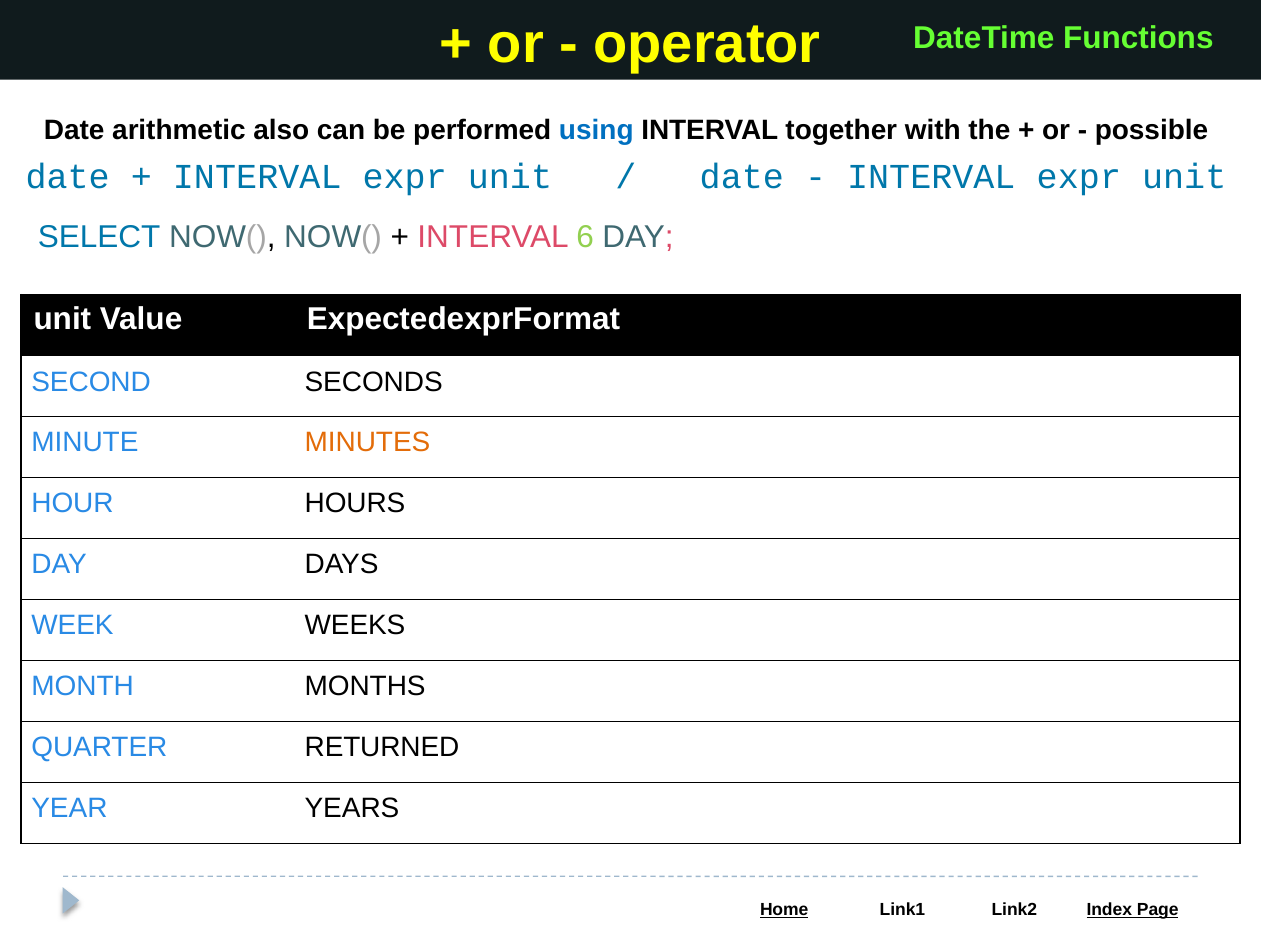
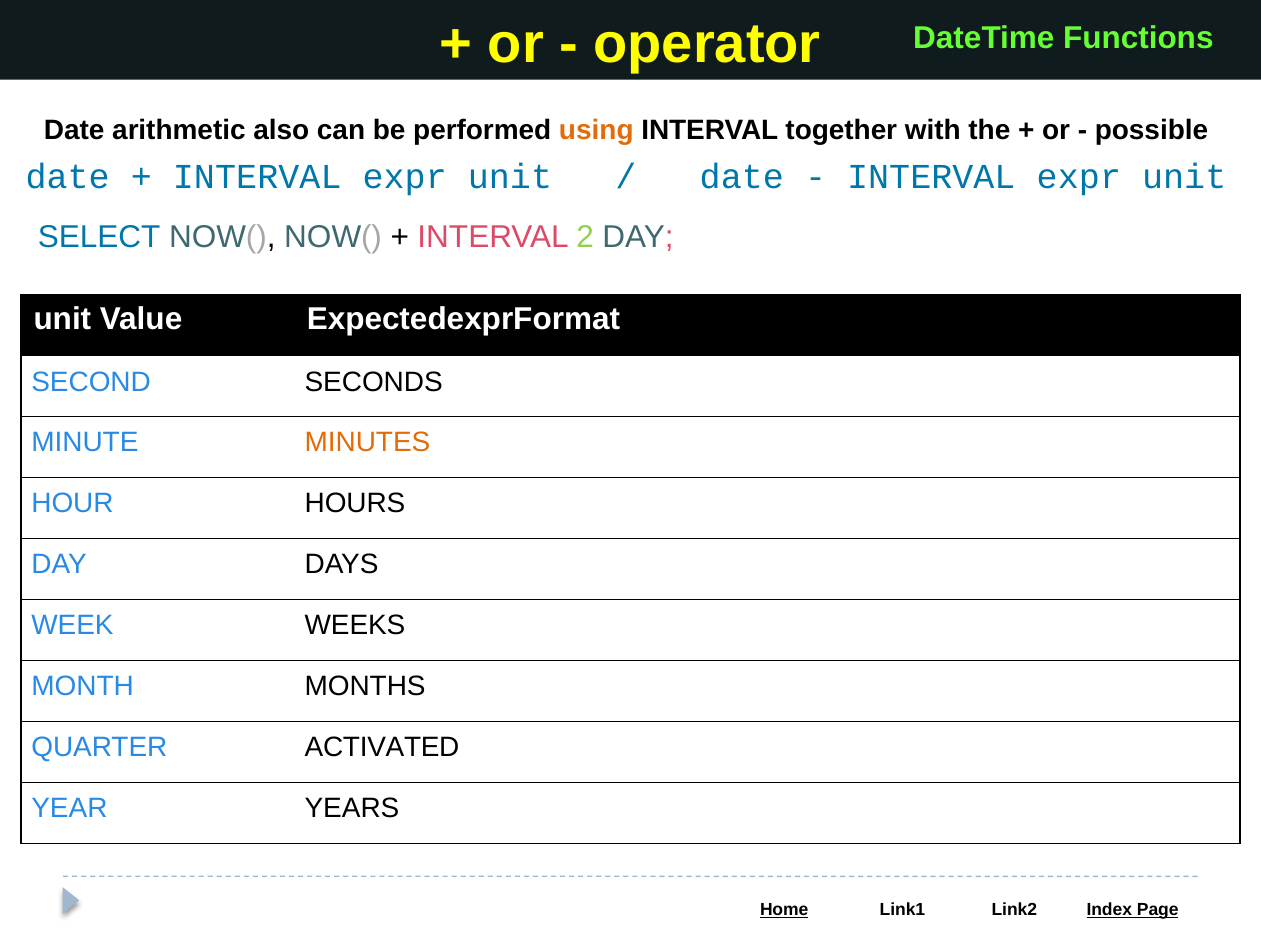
using colour: blue -> orange
6: 6 -> 2
RETURNED: RETURNED -> ACTIVATED
